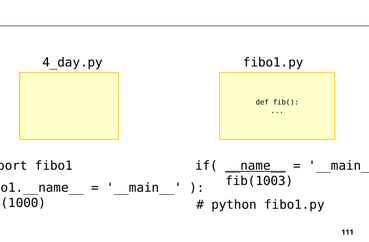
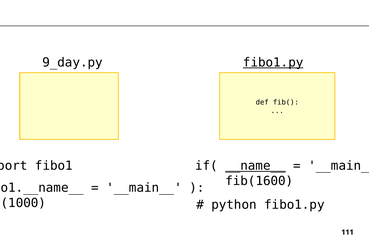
4_day.py: 4_day.py -> 9_day.py
fibo1.py at (273, 63) underline: none -> present
fib(1003: fib(1003 -> fib(1600
